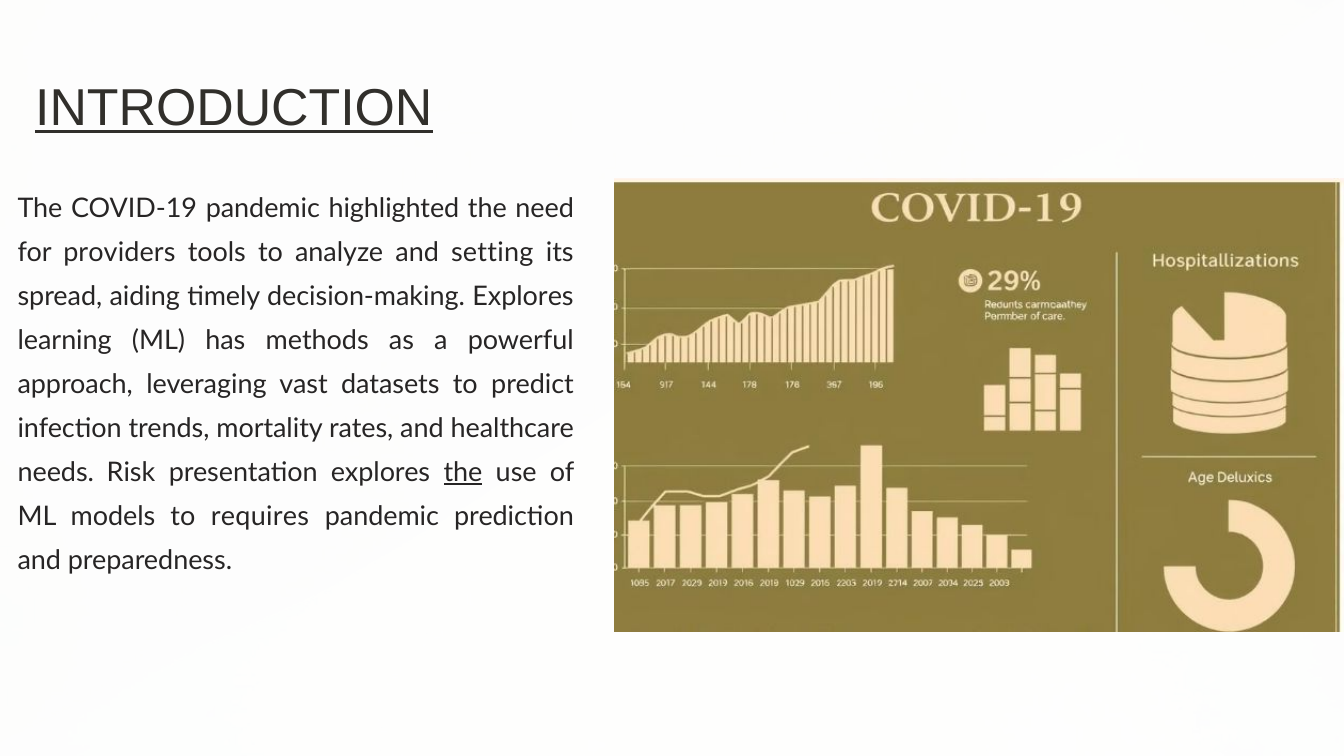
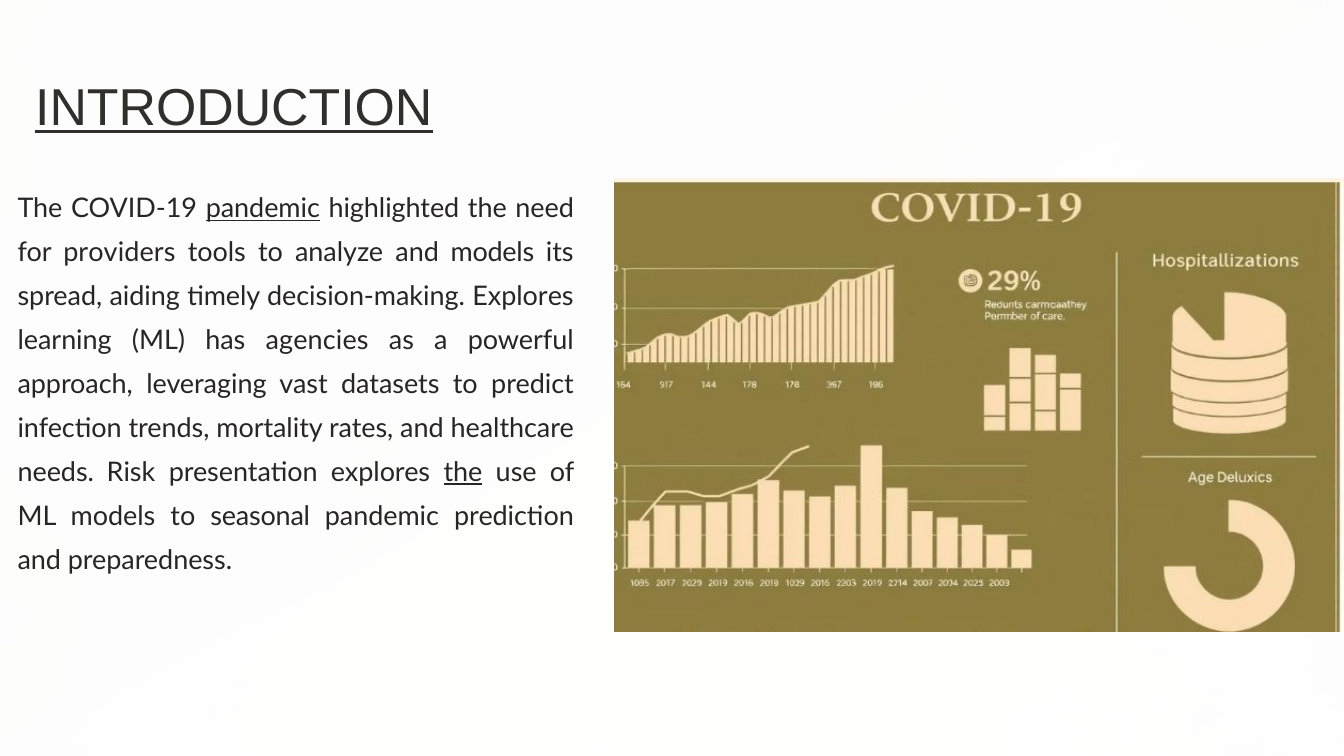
pandemic at (263, 209) underline: none -> present
and setting: setting -> models
methods: methods -> agencies
requires: requires -> seasonal
